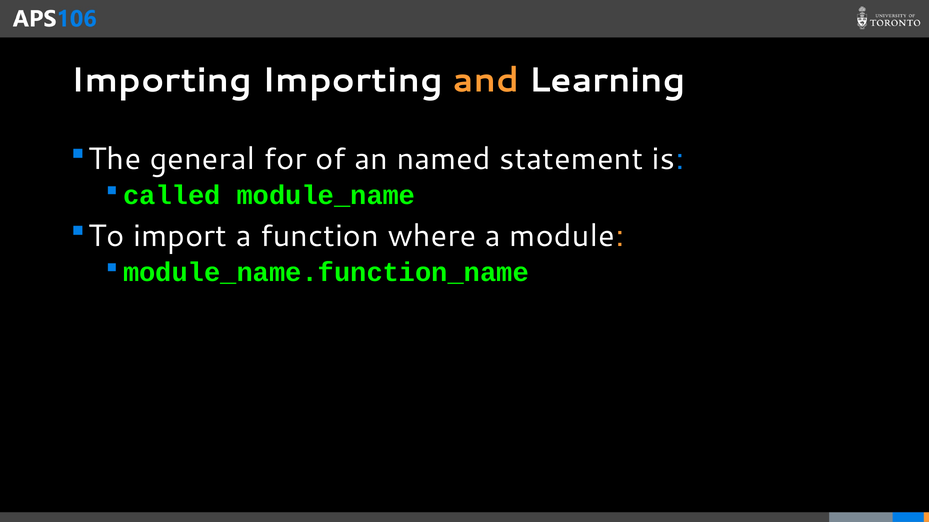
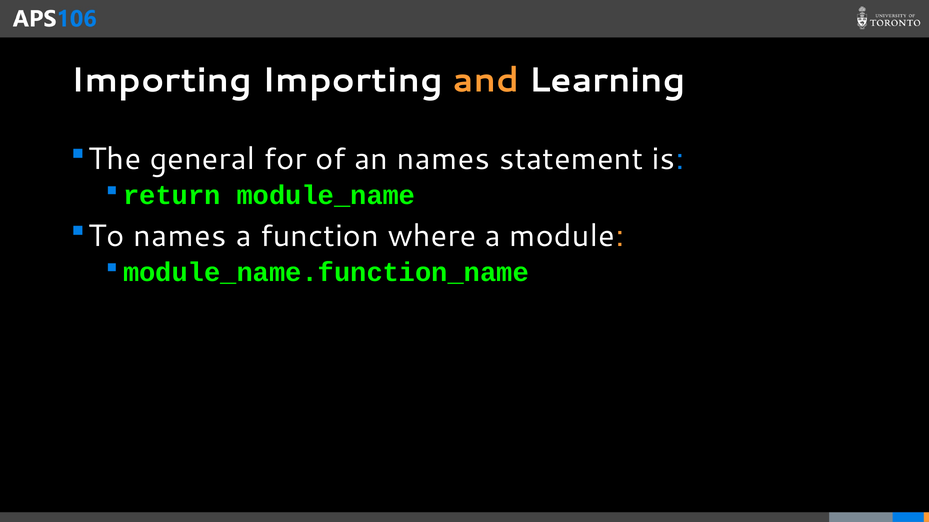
an named: named -> names
called: called -> return
To import: import -> names
